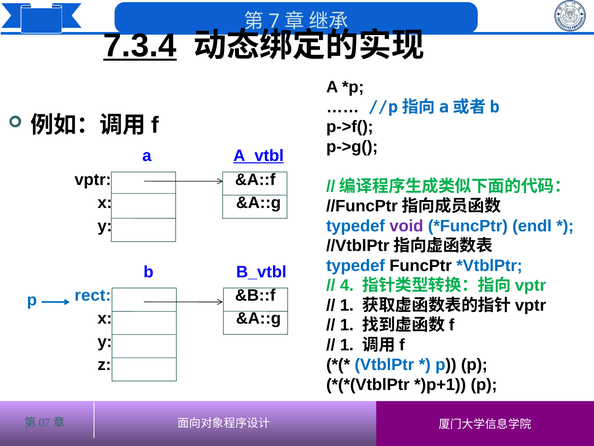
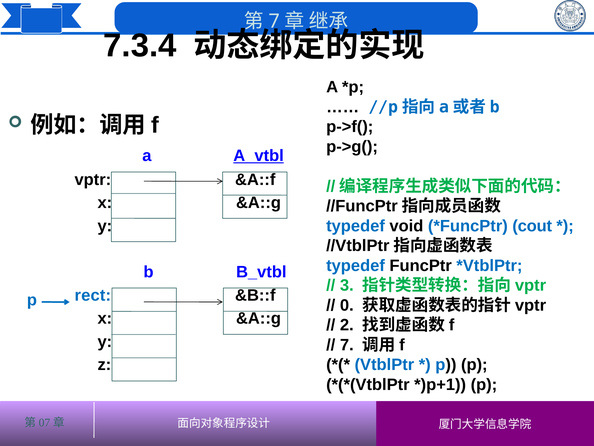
7.3.4 underline: present -> none
void colour: purple -> black
endl: endl -> cout
4: 4 -> 3
1 at (347, 305): 1 -> 0
1 at (347, 325): 1 -> 2
1 at (347, 345): 1 -> 7
